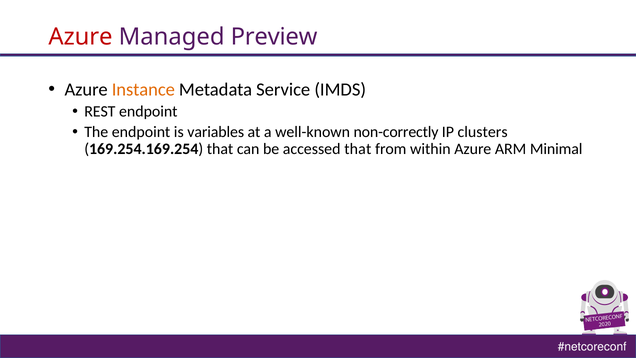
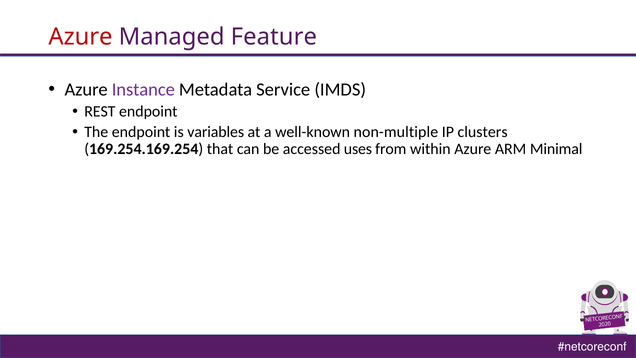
Preview: Preview -> Feature
Instance colour: orange -> purple
non-correctly: non-correctly -> non-multiple
accessed that: that -> uses
